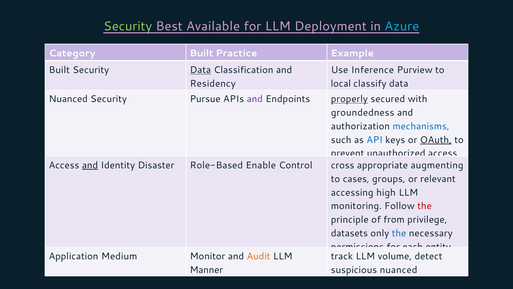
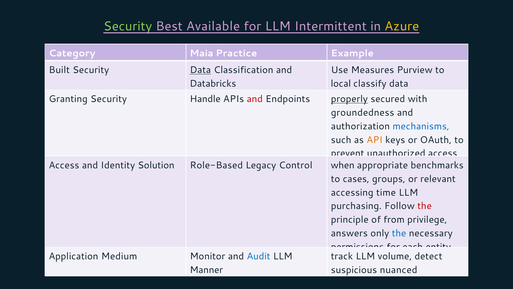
Deployment: Deployment -> Intermittent
Azure colour: light blue -> yellow
Category Built: Built -> Maia
Inference: Inference -> Measures
Residency: Residency -> Databricks
Nuanced at (68, 99): Nuanced -> Granting
Pursue: Pursue -> Handle
and at (255, 99) colour: purple -> red
API colour: blue -> orange
OAuth underline: present -> none
and at (90, 165) underline: present -> none
Disaster: Disaster -> Solution
Enable: Enable -> Legacy
cross: cross -> when
augmenting: augmenting -> benchmarks
high: high -> time
monitoring: monitoring -> purchasing
datasets: datasets -> answers
Audit colour: orange -> blue
